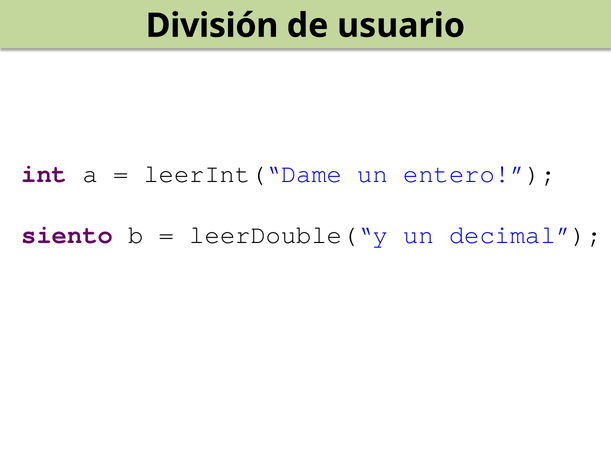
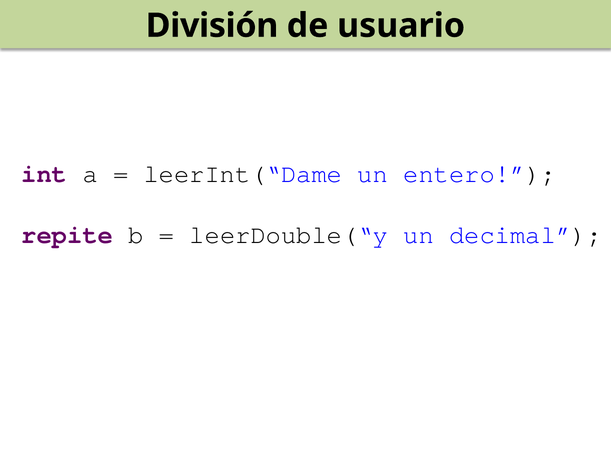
siento: siento -> repite
